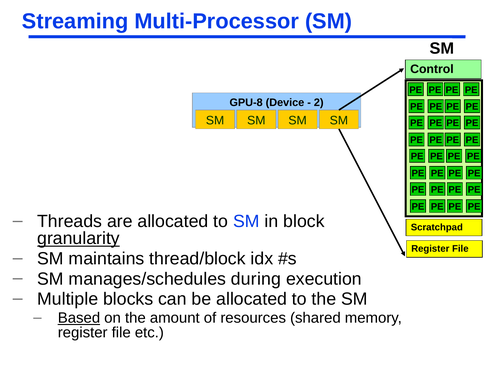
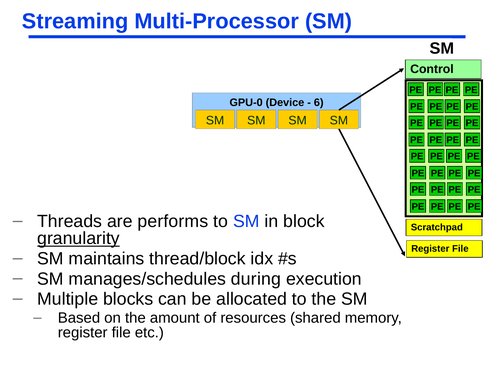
GPU-8: GPU-8 -> GPU-0
2: 2 -> 6
are allocated: allocated -> performs
Based underline: present -> none
